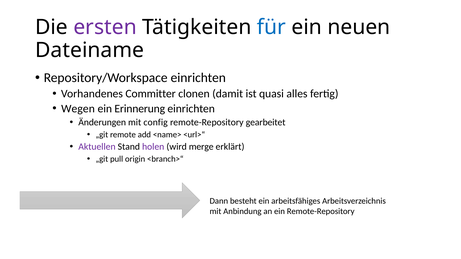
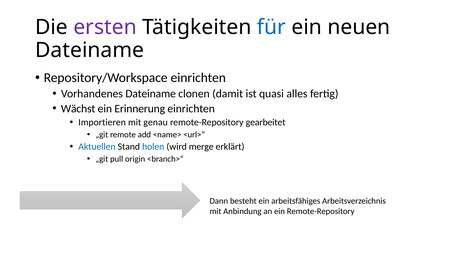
Vorhandenes Committer: Committer -> Dateiname
Wegen: Wegen -> Wächst
Änderungen: Änderungen -> Importieren
config: config -> genau
Aktuellen colour: purple -> blue
holen colour: purple -> blue
